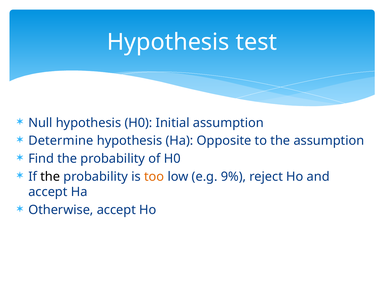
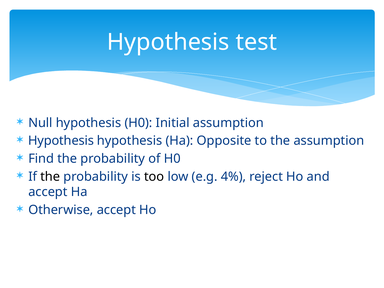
Determine at (61, 141): Determine -> Hypothesis
too colour: orange -> black
9%: 9% -> 4%
